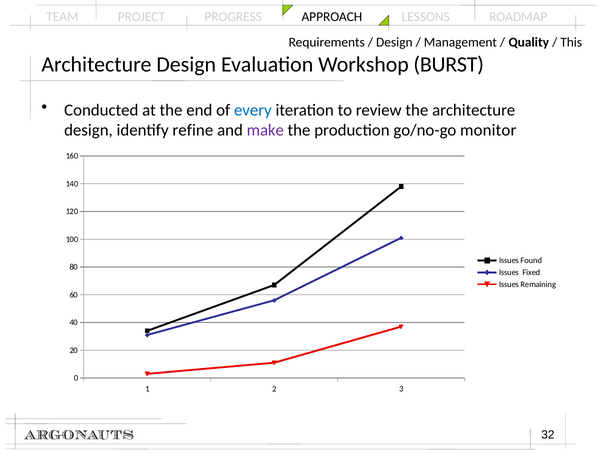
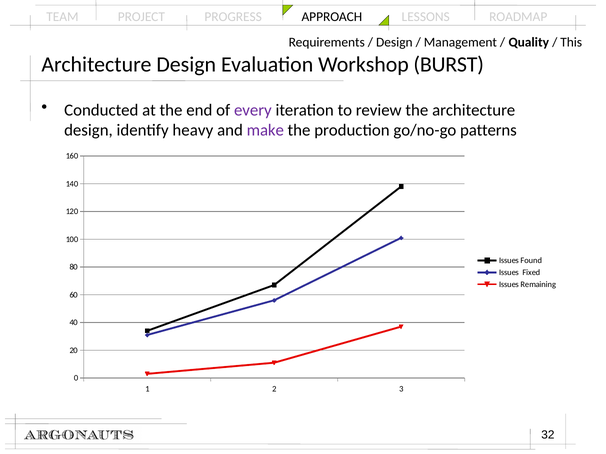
every colour: blue -> purple
refine: refine -> heavy
monitor: monitor -> patterns
